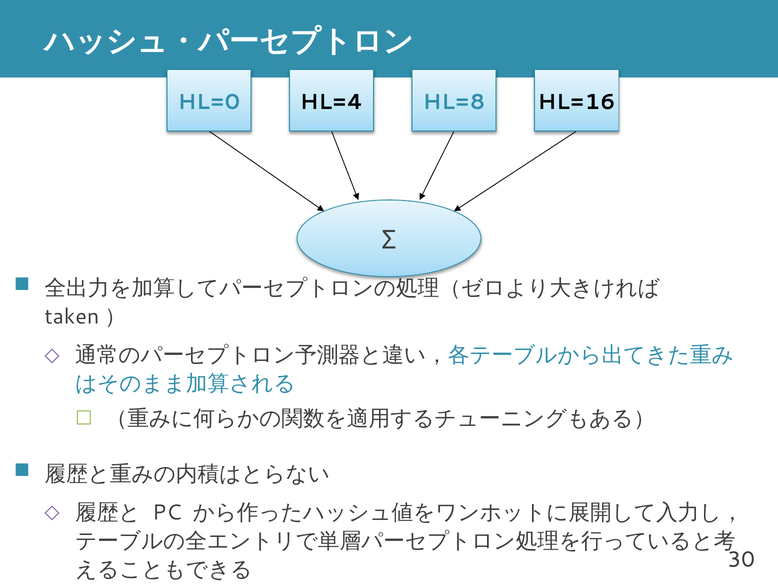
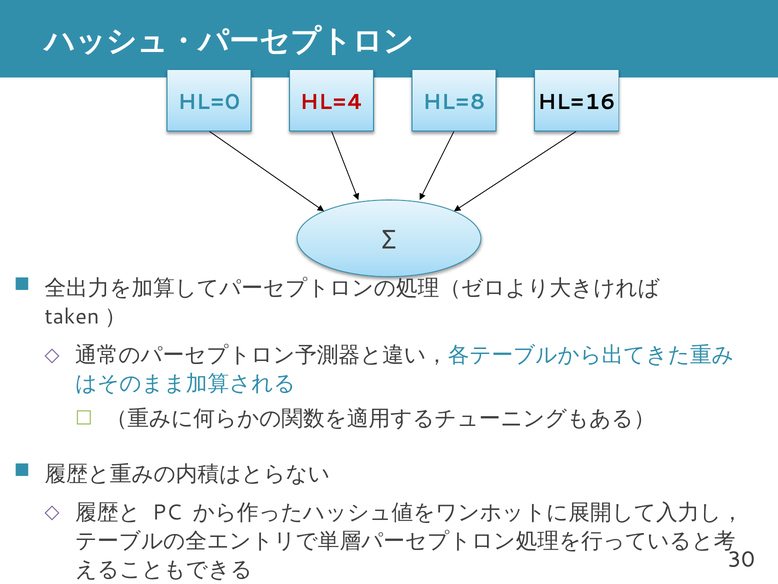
HL=4 colour: black -> red
